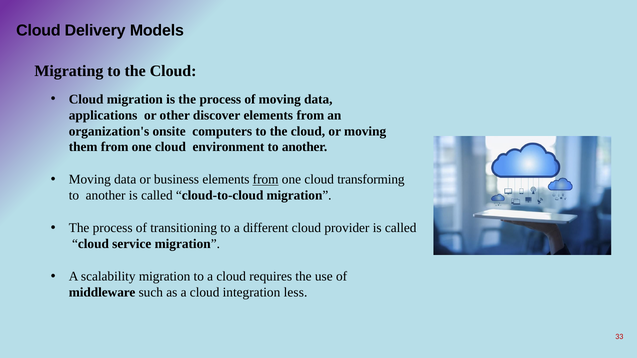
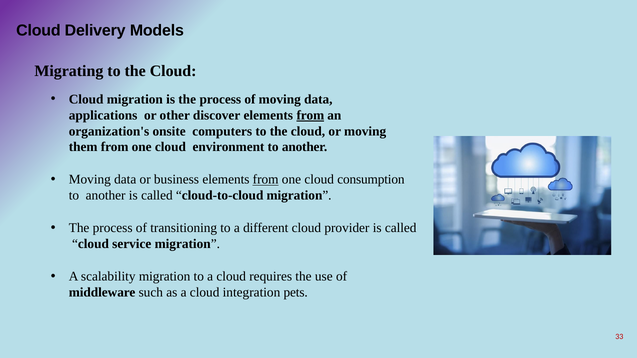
from at (310, 115) underline: none -> present
transforming: transforming -> consumption
less: less -> pets
